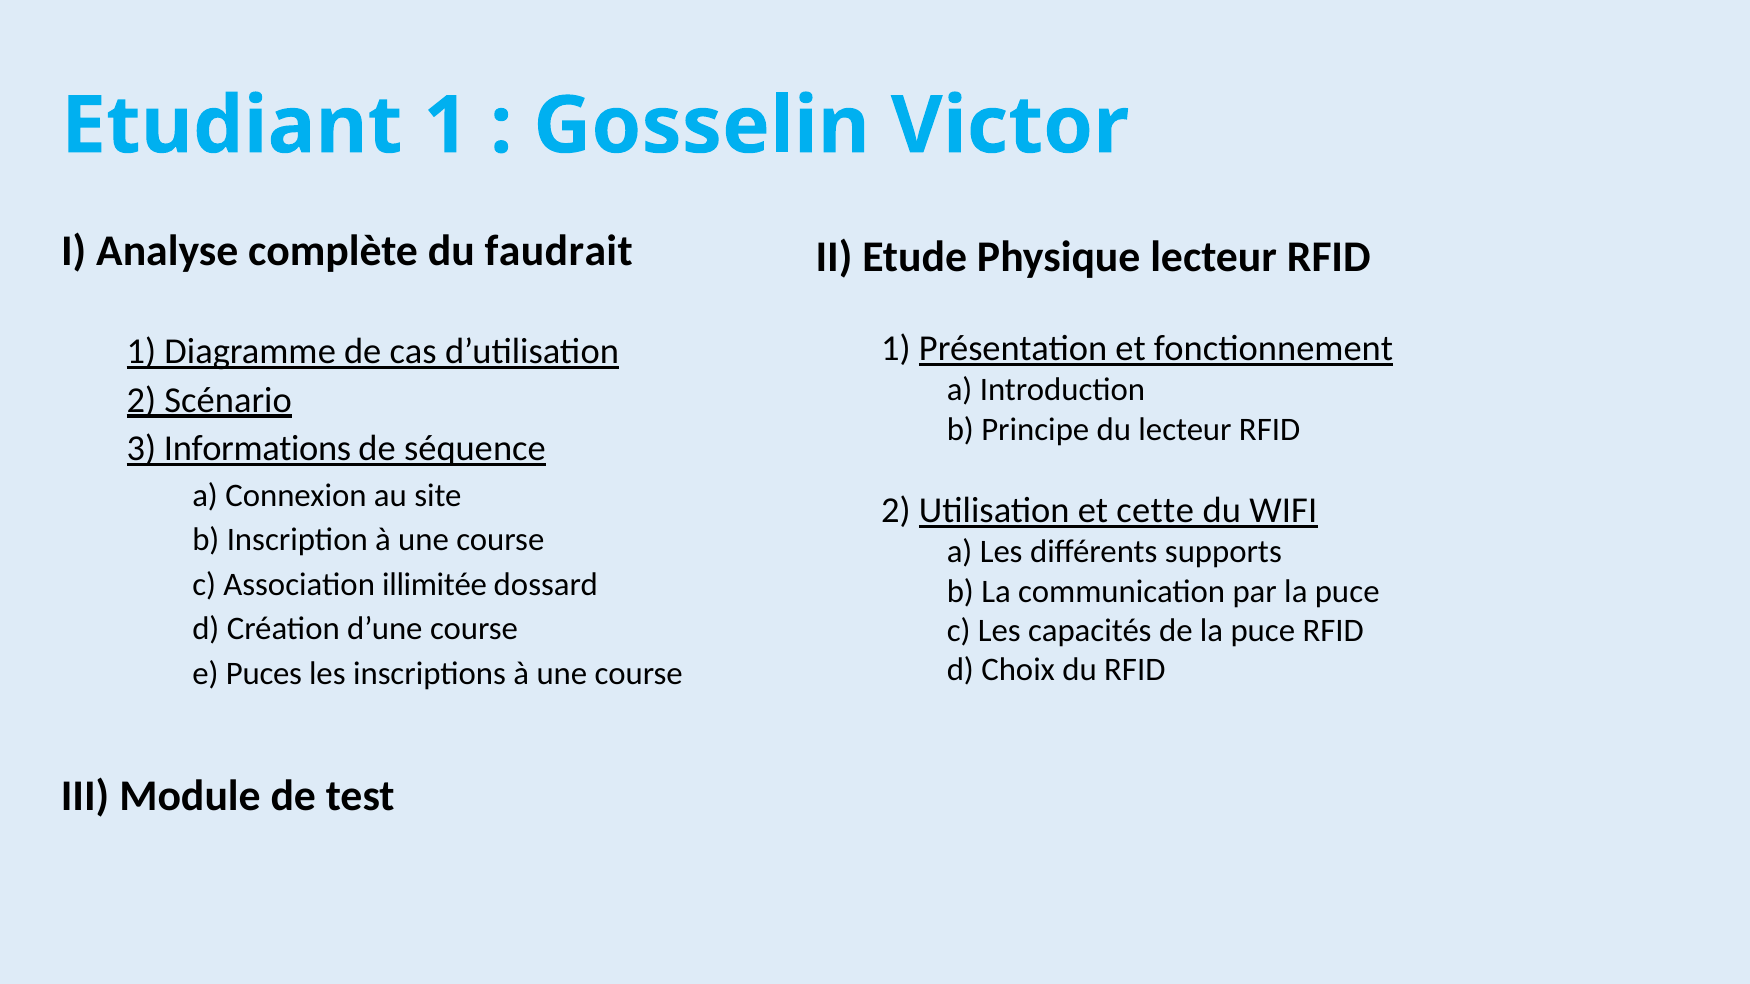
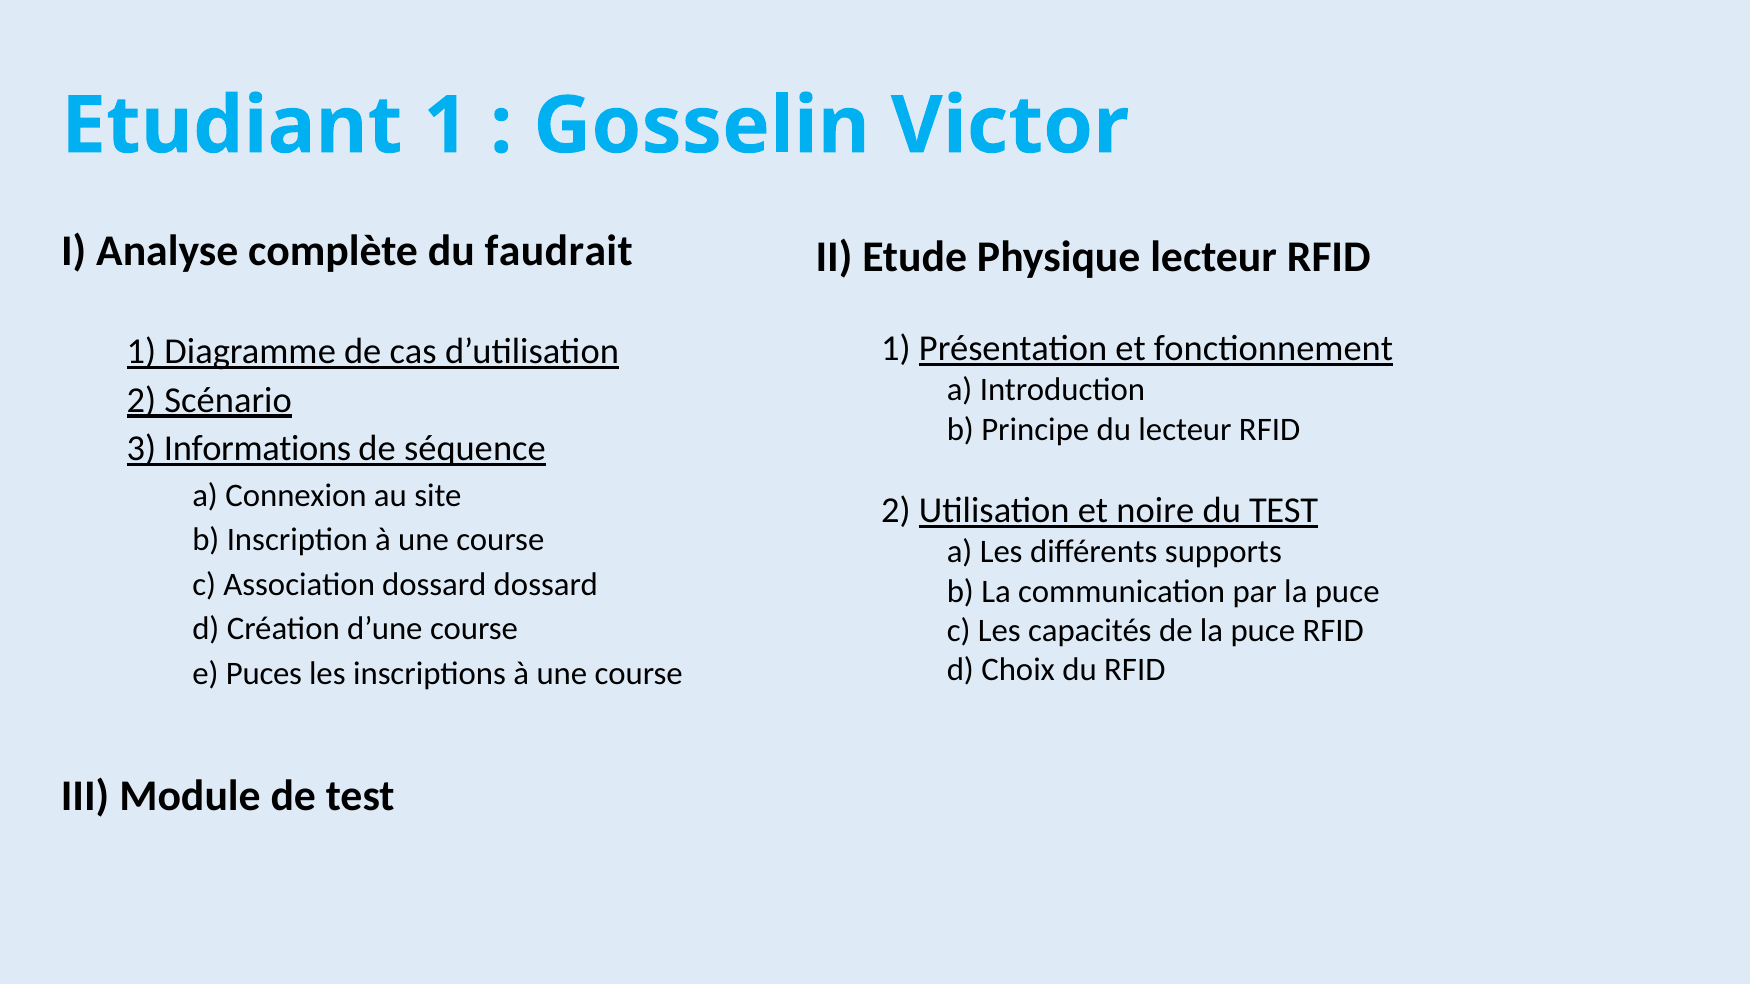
cette: cette -> noire
du WIFI: WIFI -> TEST
Association illimitée: illimitée -> dossard
